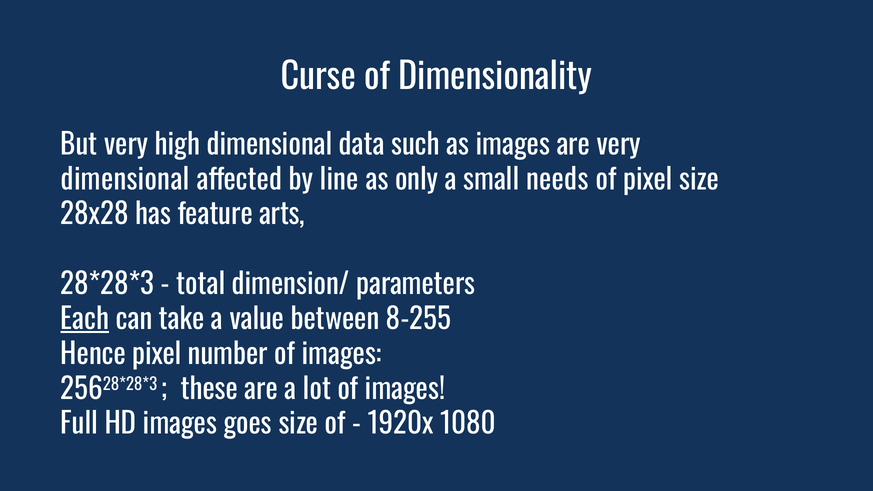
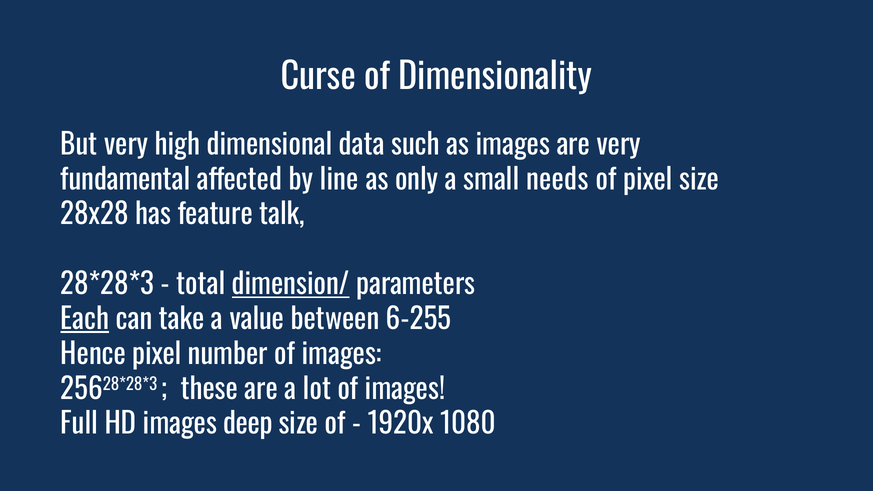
dimensional at (125, 180): dimensional -> fundamental
arts: arts -> talk
dimension/ underline: none -> present
8-255: 8-255 -> 6-255
goes: goes -> deep
